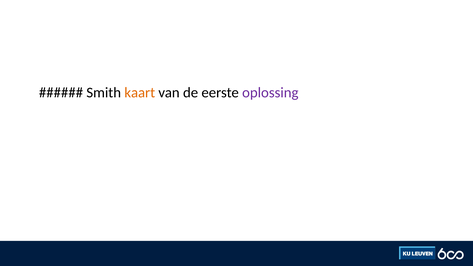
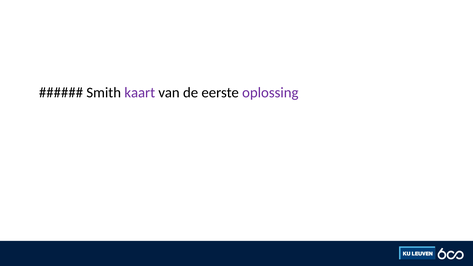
kaart colour: orange -> purple
